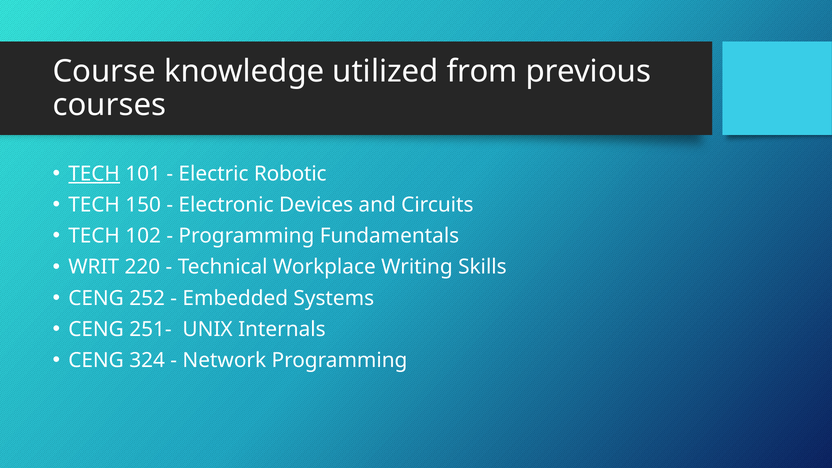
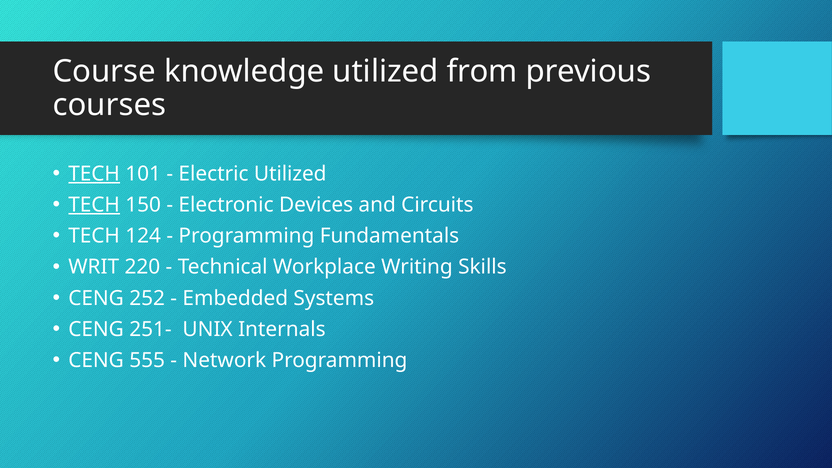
Electric Robotic: Robotic -> Utilized
TECH at (94, 205) underline: none -> present
102: 102 -> 124
324: 324 -> 555
